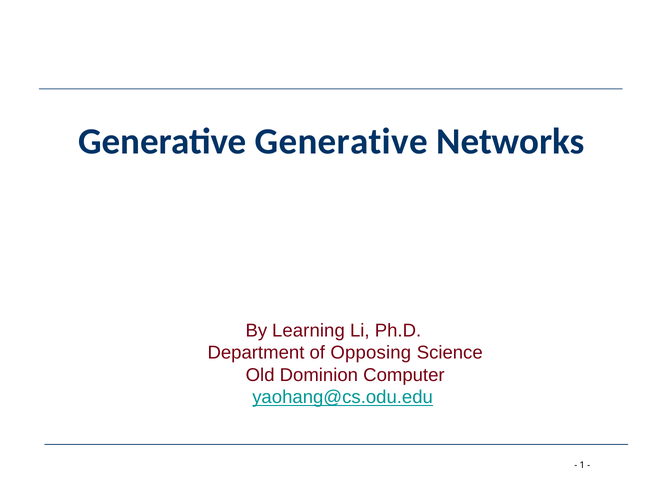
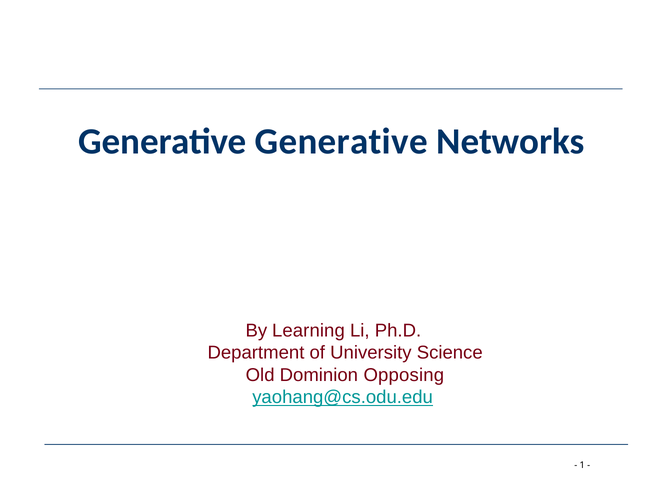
Opposing: Opposing -> University
Computer: Computer -> Opposing
